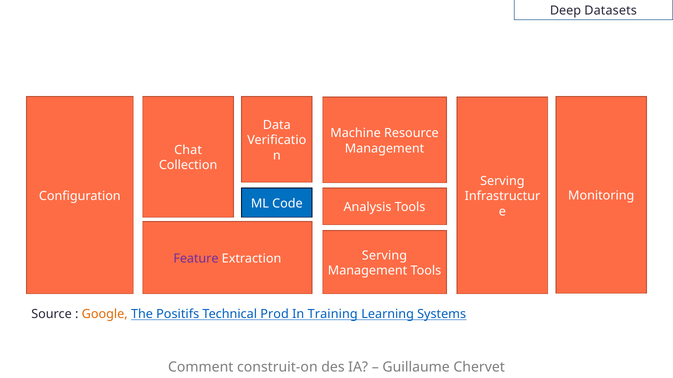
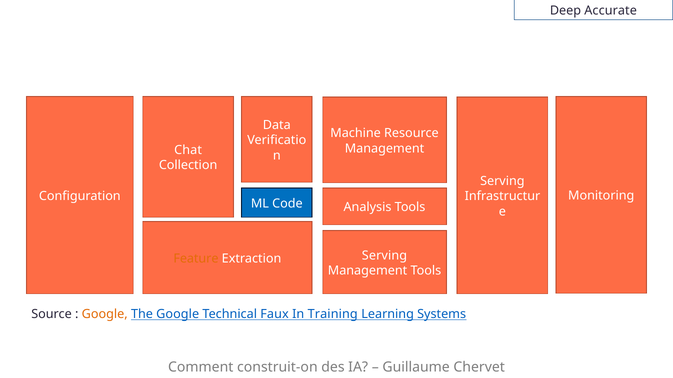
Datasets: Datasets -> Accurate
Feature colour: purple -> orange
The Positifs: Positifs -> Google
Prod: Prod -> Faux
